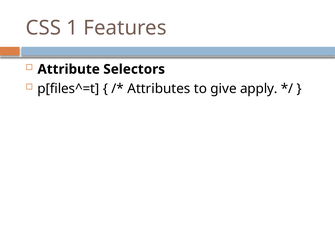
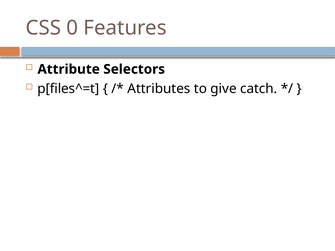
1: 1 -> 0
apply: apply -> catch
